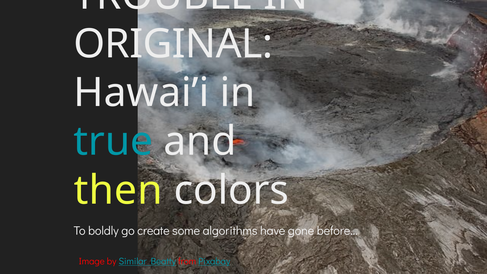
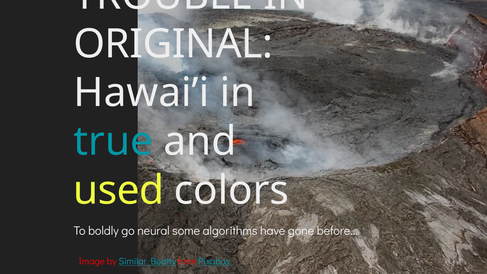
then: then -> used
create: create -> neural
